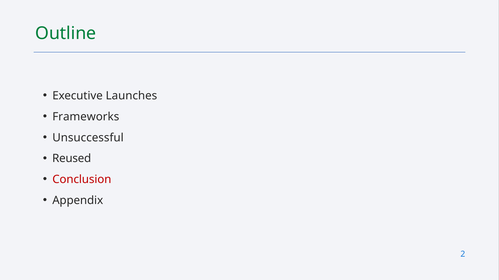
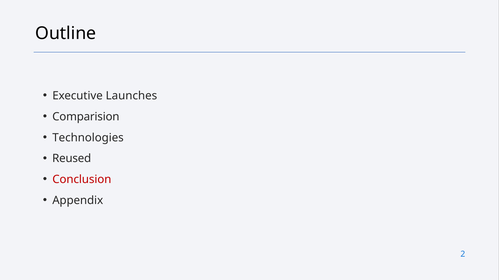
Outline colour: green -> black
Frameworks: Frameworks -> Comparision
Unsuccessful: Unsuccessful -> Technologies
